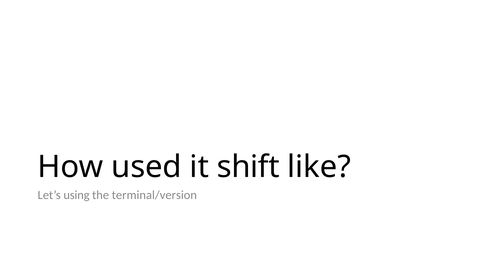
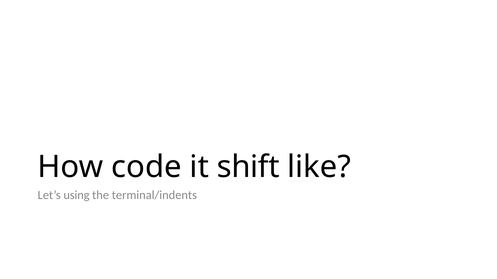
used: used -> code
terminal/version: terminal/version -> terminal/indents
